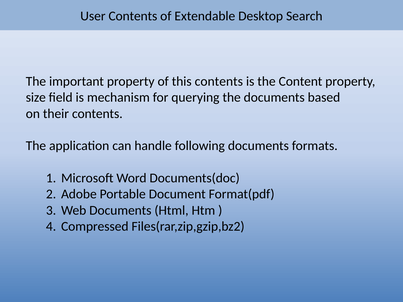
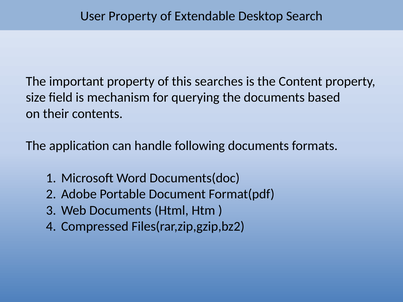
User Contents: Contents -> Property
this contents: contents -> searches
